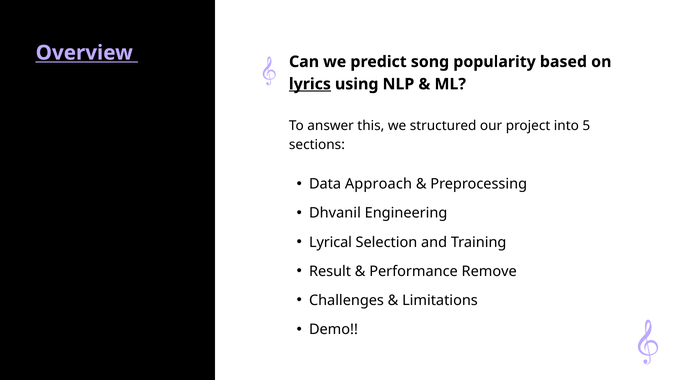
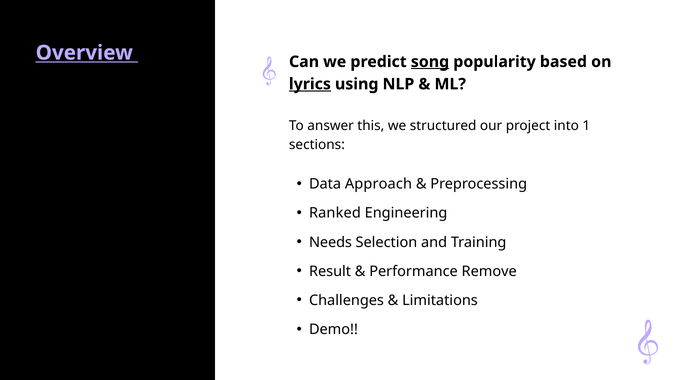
song underline: none -> present
5: 5 -> 1
Dhvanil: Dhvanil -> Ranked
Lyrical: Lyrical -> Needs
